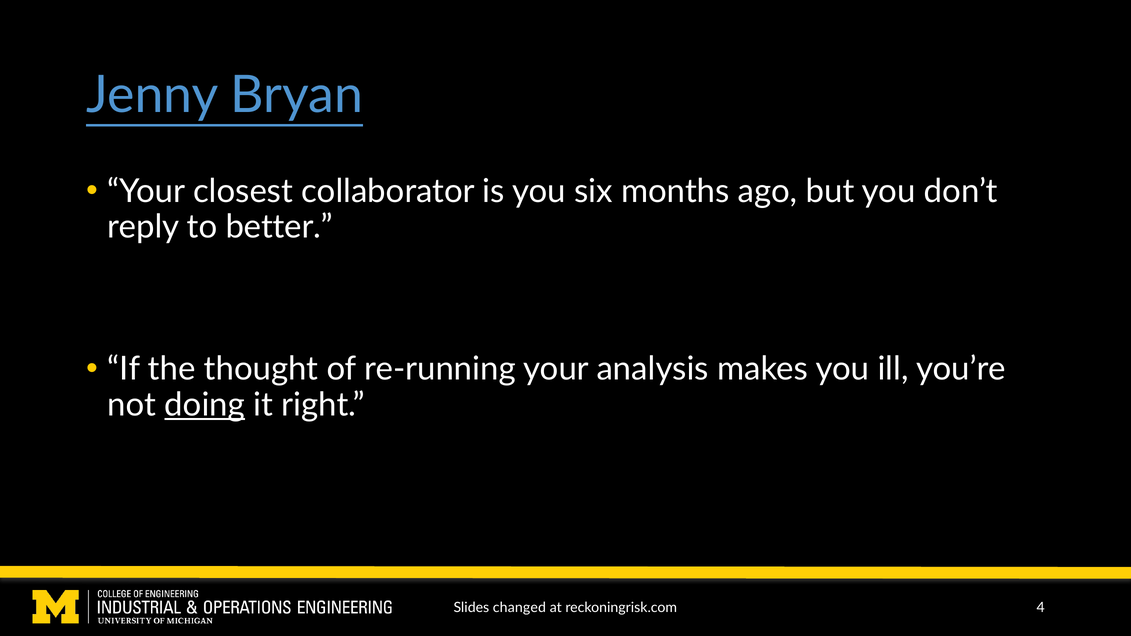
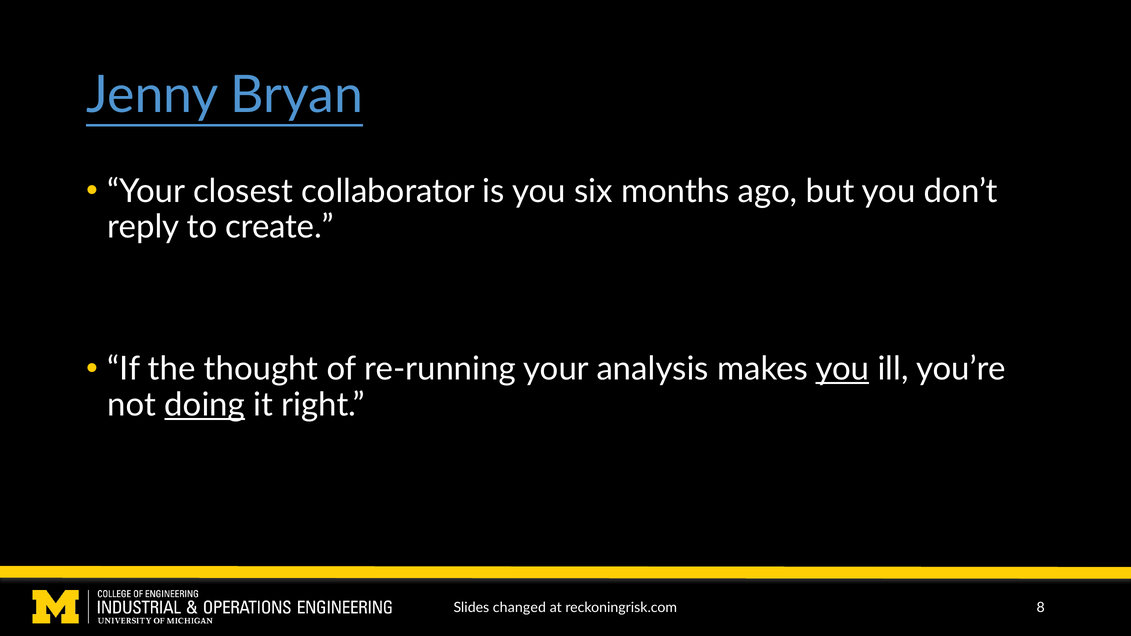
better: better -> create
you at (842, 369) underline: none -> present
4: 4 -> 8
